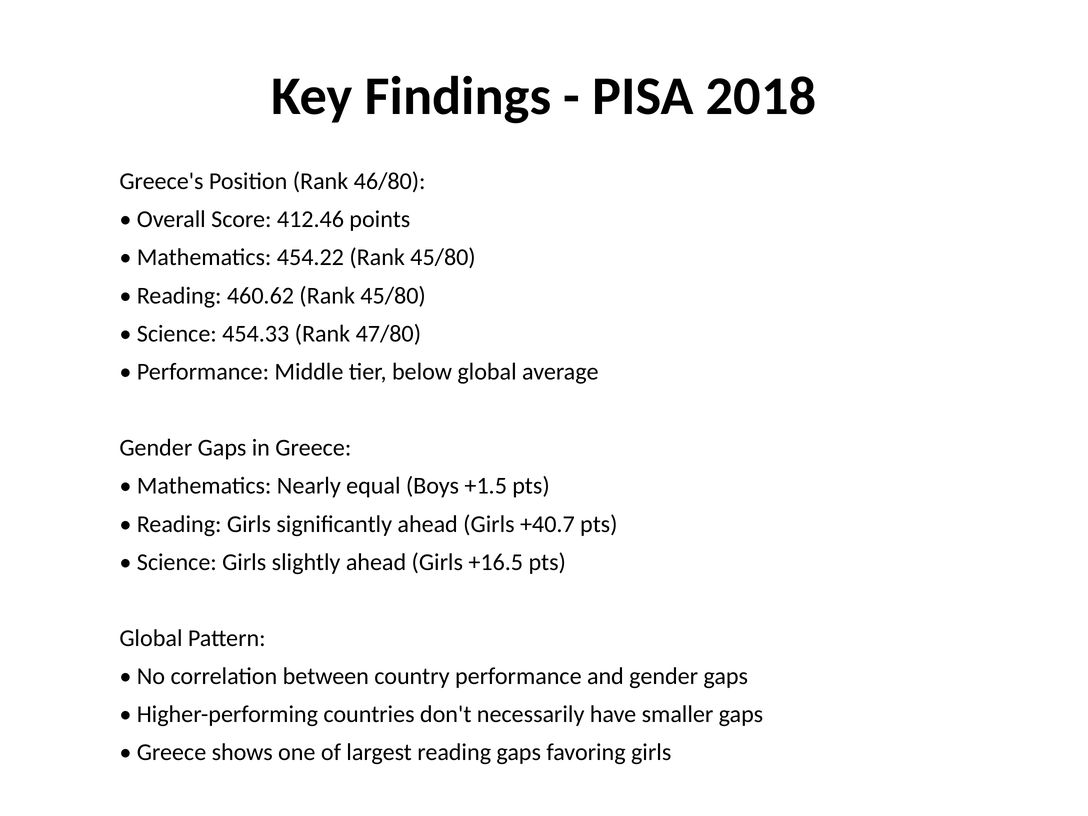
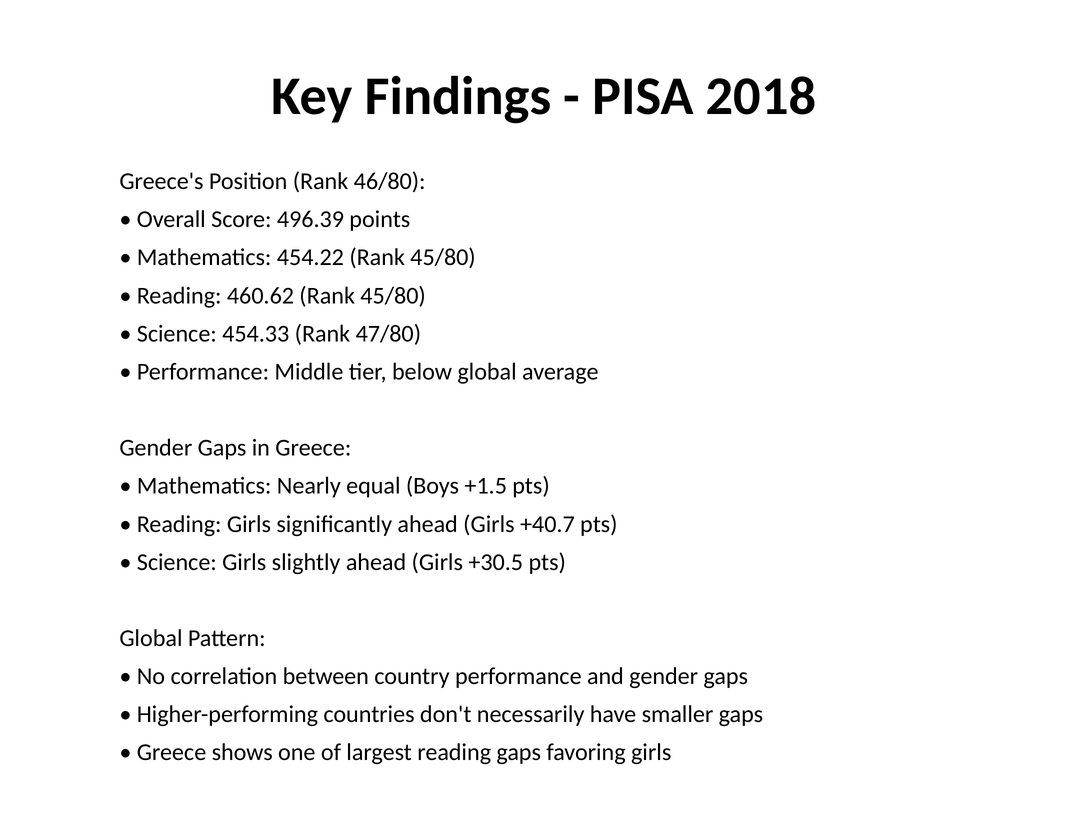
412.46: 412.46 -> 496.39
+16.5: +16.5 -> +30.5
